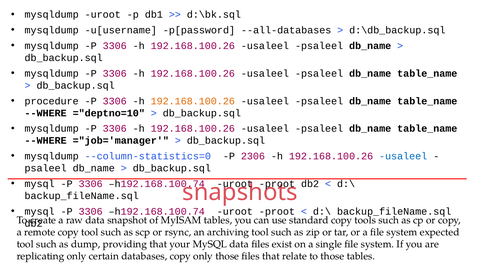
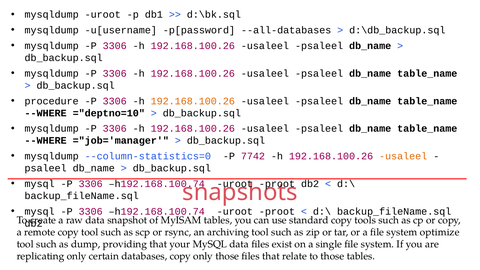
2306: 2306 -> 7742
usaleel at (403, 156) colour: blue -> orange
expected: expected -> optimize
